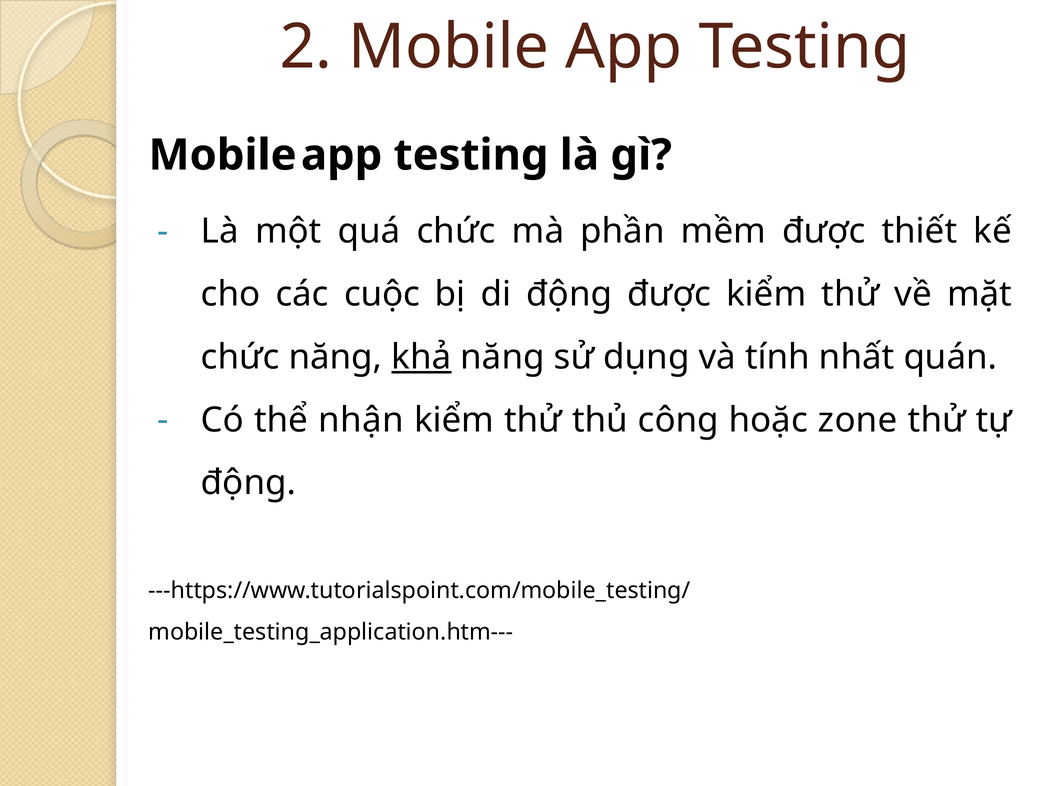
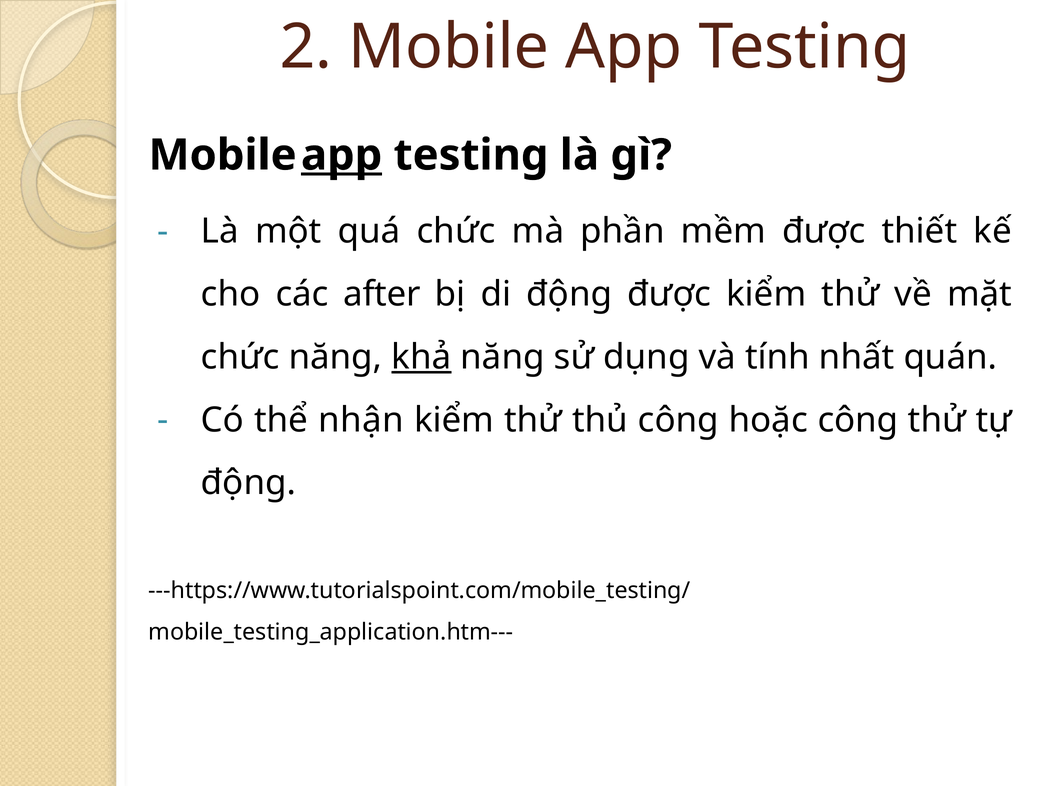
app at (342, 155) underline: none -> present
cuộc: cuộc -> after
hoặc zone: zone -> công
